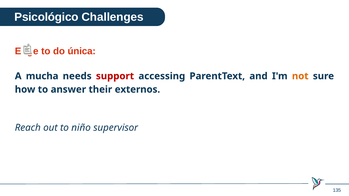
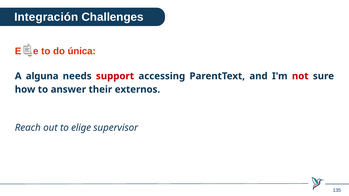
Psicológico: Psicológico -> Integración
mucha: mucha -> alguna
not colour: orange -> red
to niño: niño -> elige
